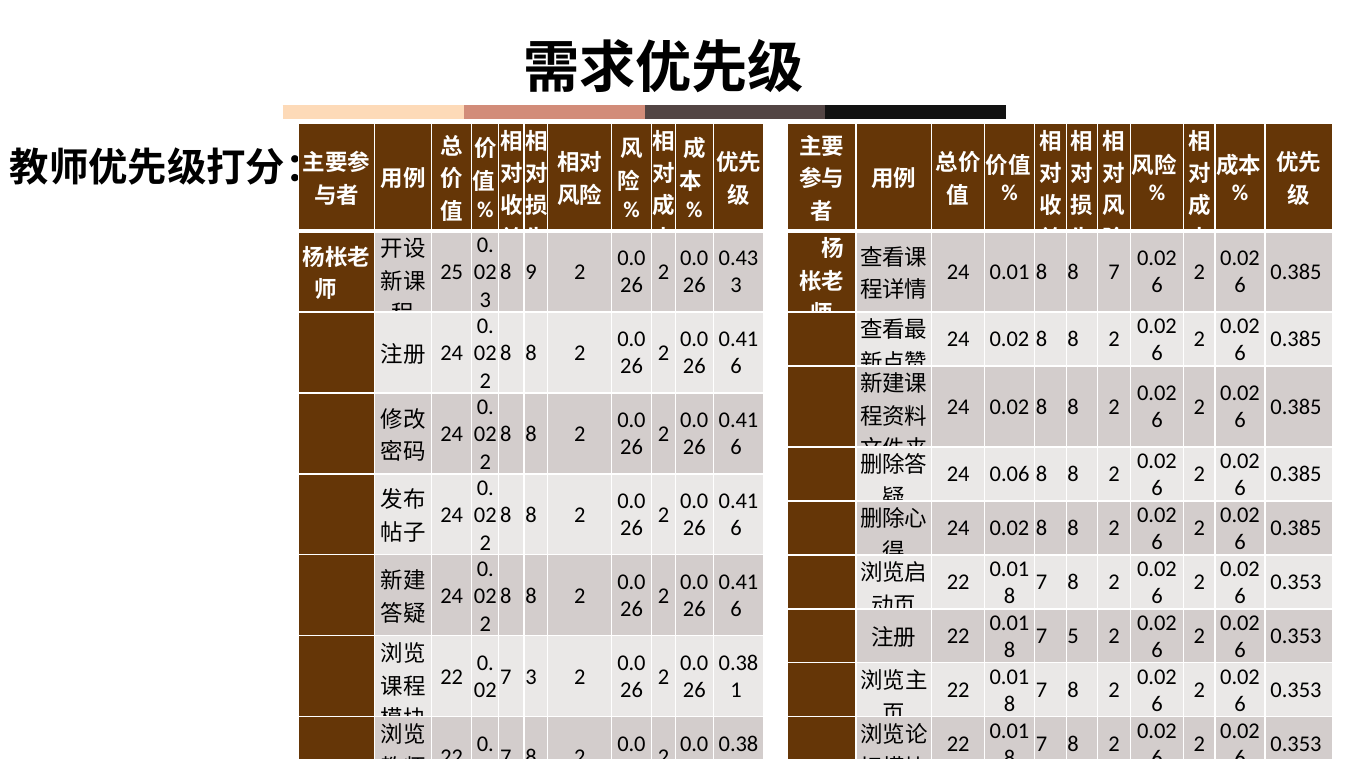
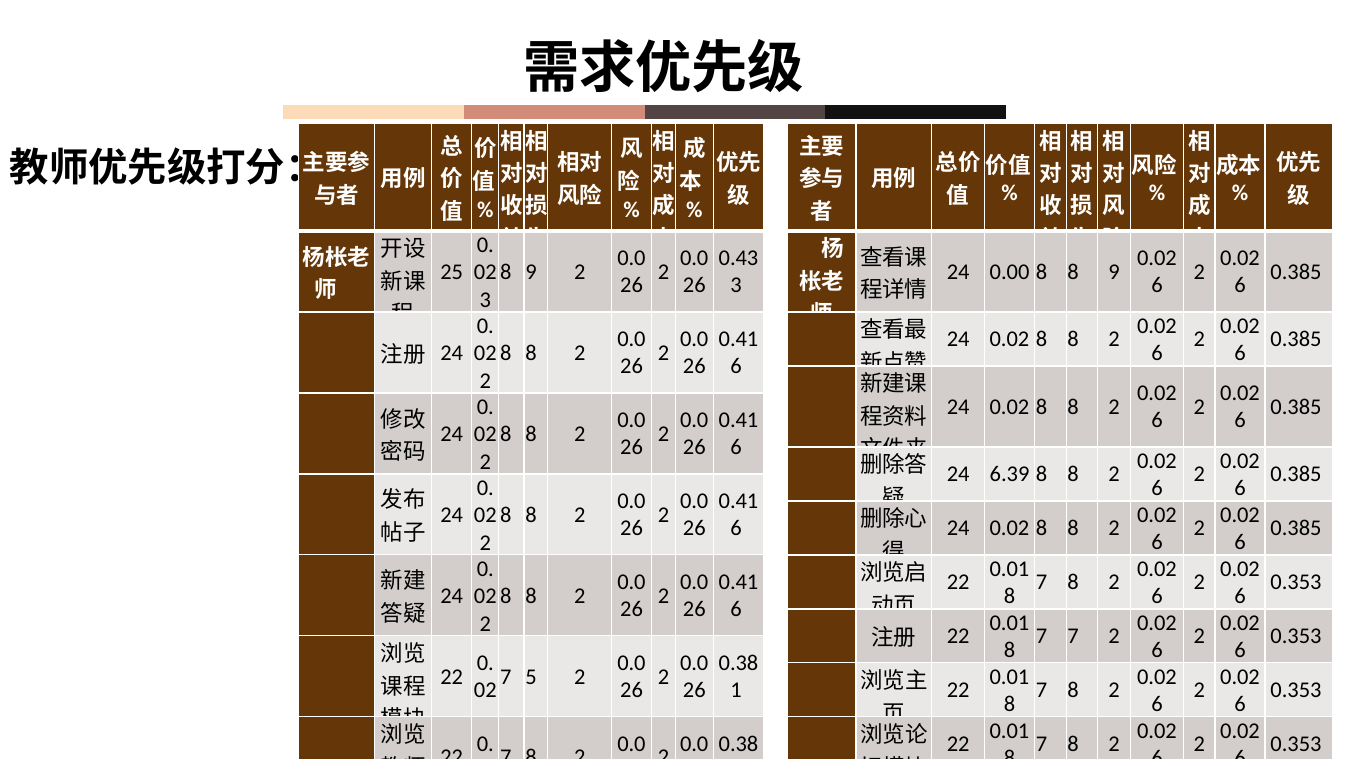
24 0.01: 0.01 -> 0.00
8 8 7: 7 -> 9
0.06: 0.06 -> 6.39
7 5: 5 -> 7
7 3: 3 -> 5
